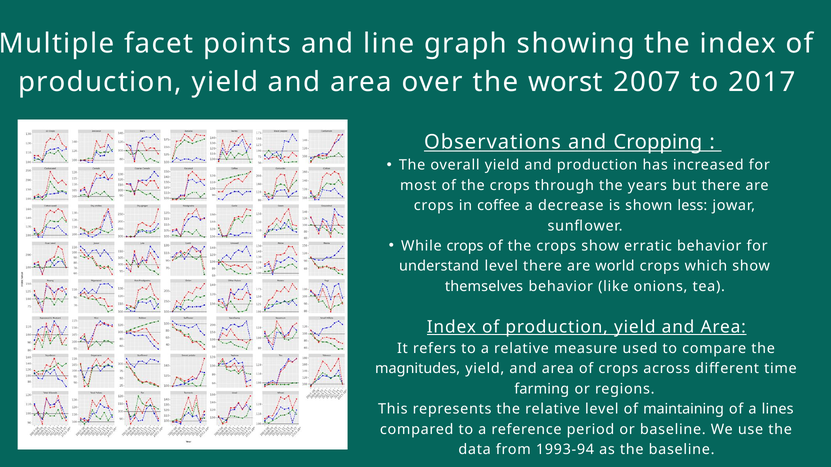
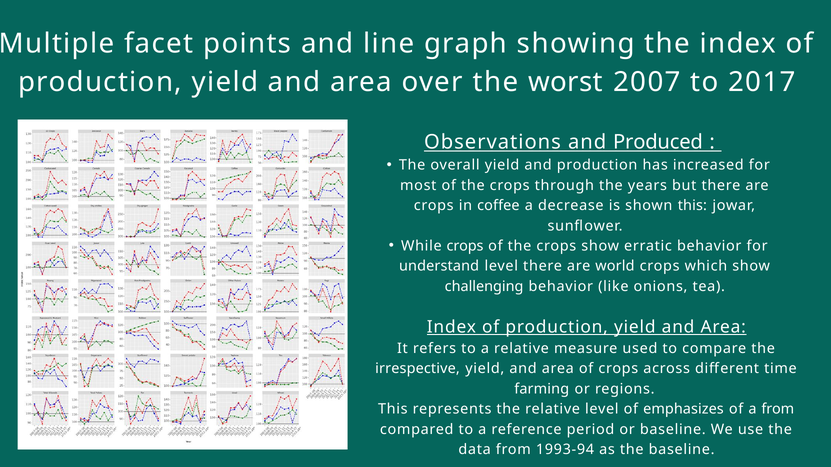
Cropping: Cropping -> Produced
shown less: less -> this
themselves: themselves -> challenging
magnitudes: magnitudes -> irrespective
maintaining: maintaining -> emphasizes
a lines: lines -> from
